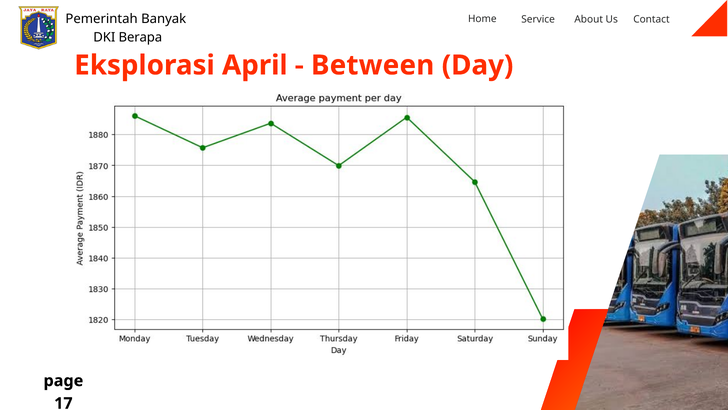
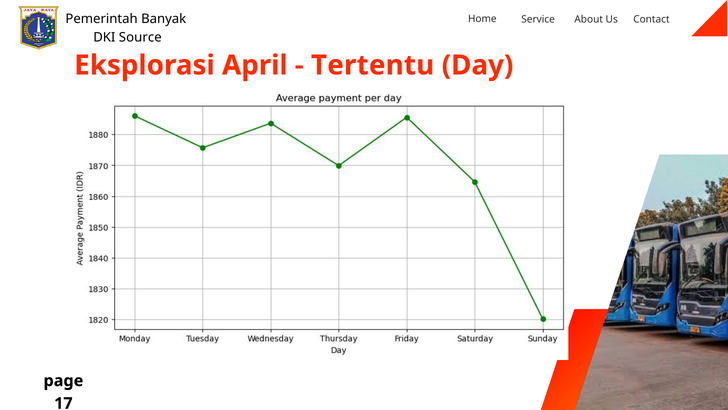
Berapa: Berapa -> Source
Between: Between -> Tertentu
